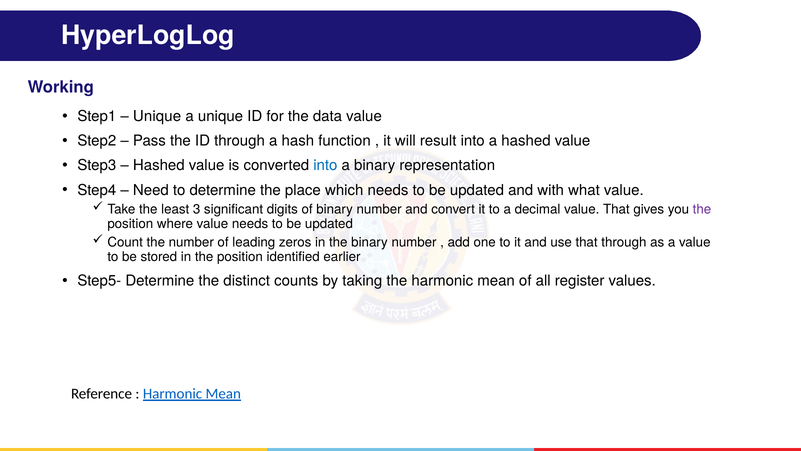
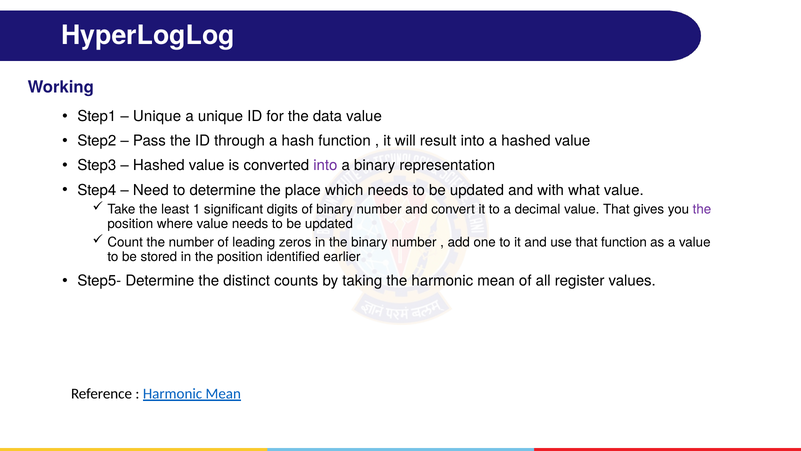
into at (325, 165) colour: blue -> purple
3: 3 -> 1
that through: through -> function
